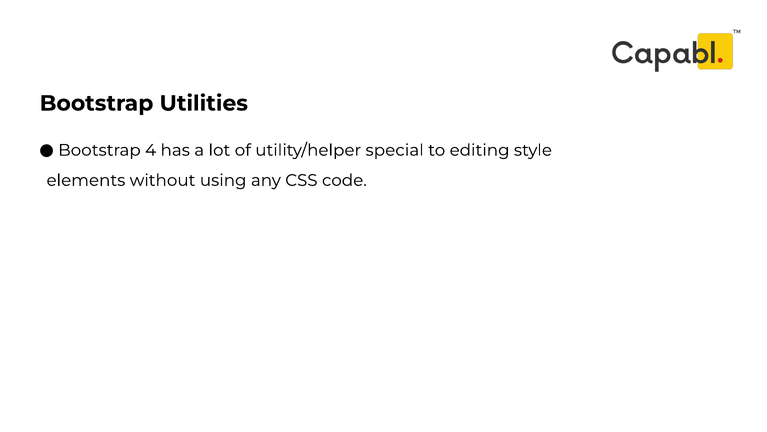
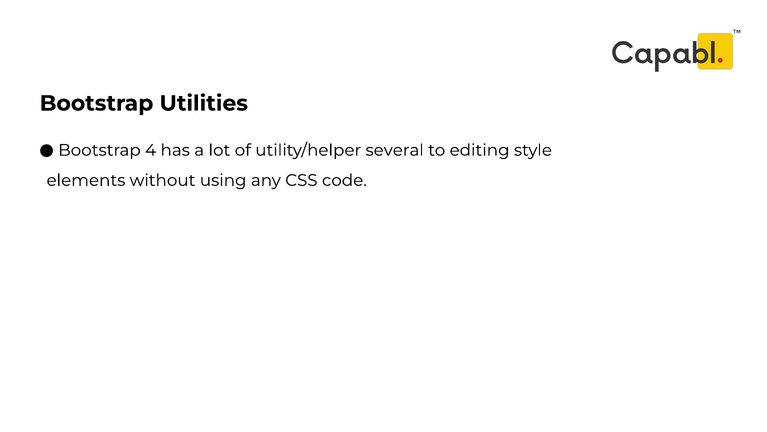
special: special -> several
